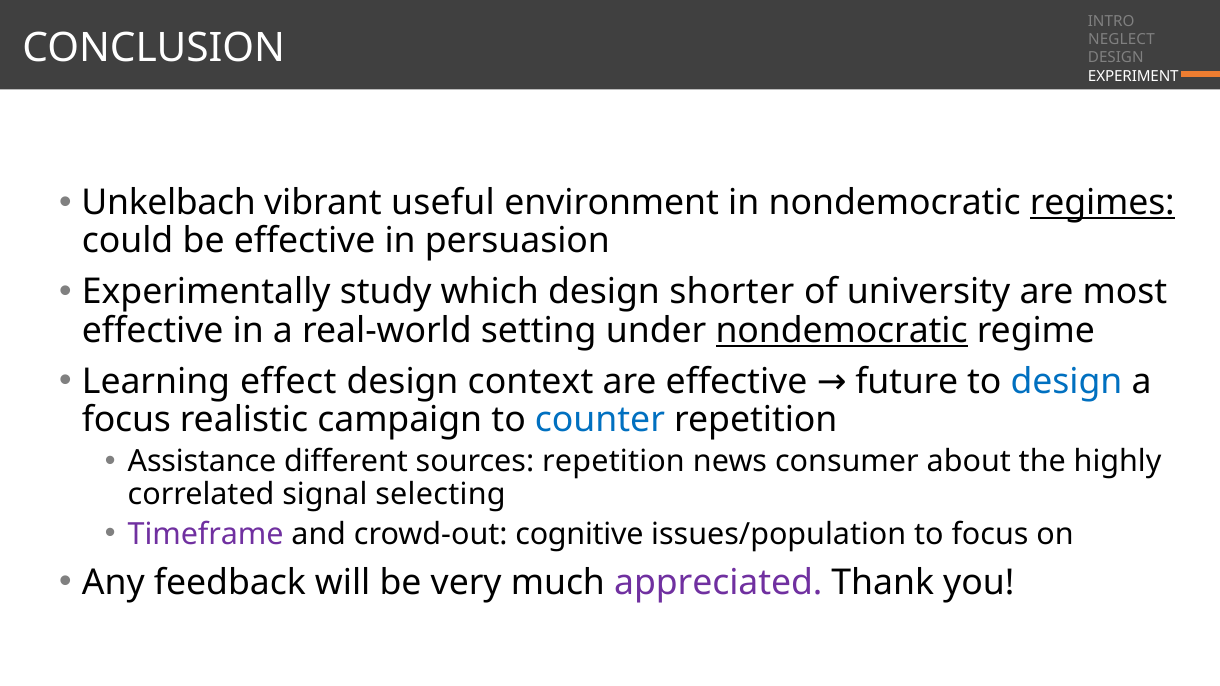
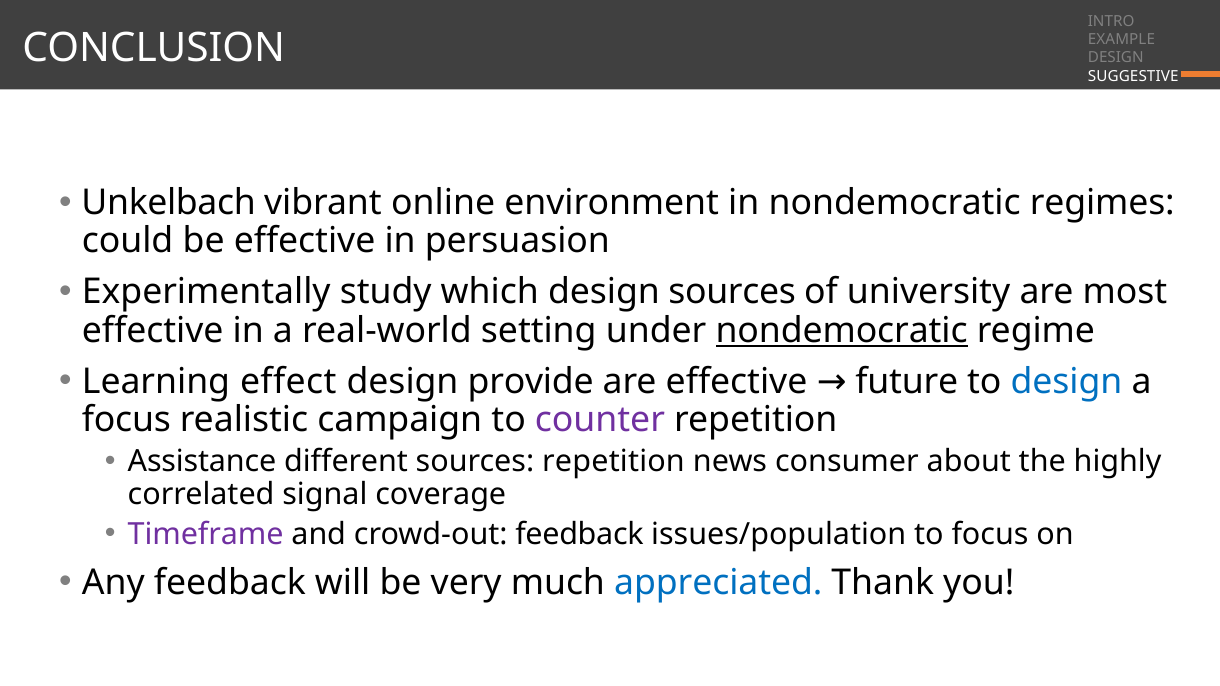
NEGLECT: NEGLECT -> EXAMPLE
EXPERIMENT: EXPERIMENT -> SUGGESTIVE
useful: useful -> online
regimes underline: present -> none
design shorter: shorter -> sources
context: context -> provide
counter colour: blue -> purple
selecting: selecting -> coverage
crowd-out cognitive: cognitive -> feedback
appreciated colour: purple -> blue
